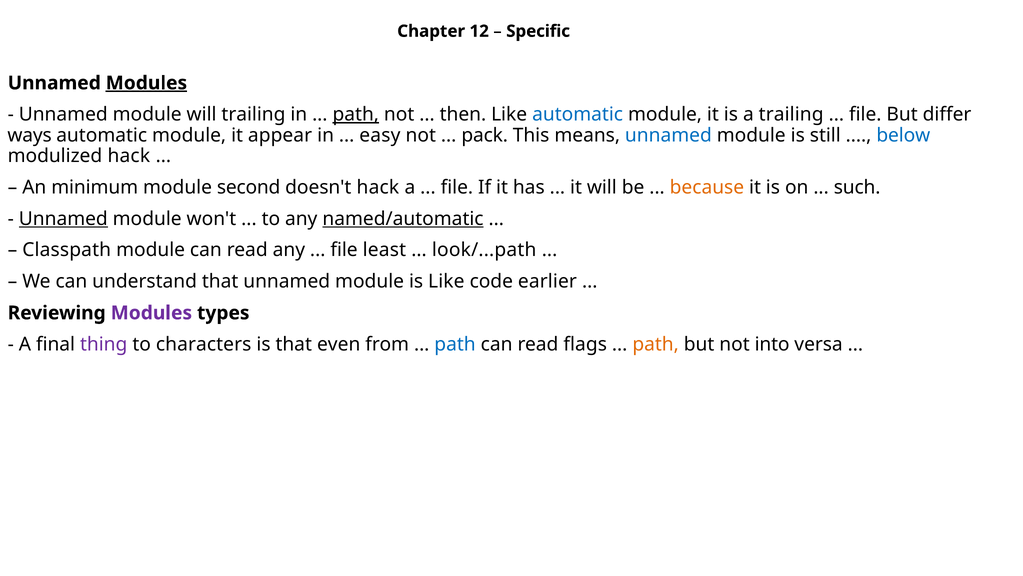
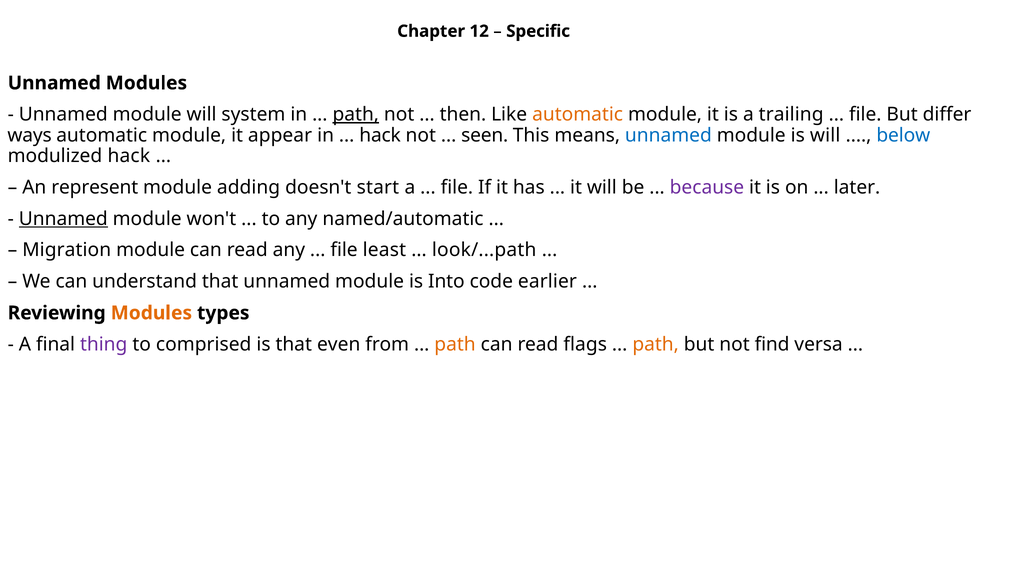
Modules at (146, 83) underline: present -> none
will trailing: trailing -> system
automatic at (578, 114) colour: blue -> orange
easy at (380, 135): easy -> hack
pack: pack -> seen
is still: still -> will
minimum: minimum -> represent
second: second -> adding
doesn't hack: hack -> start
because colour: orange -> purple
such: such -> later
named/automatic underline: present -> none
Classpath: Classpath -> Migration
is Like: Like -> Into
Modules at (151, 313) colour: purple -> orange
characters: characters -> comprised
path at (455, 344) colour: blue -> orange
into: into -> find
